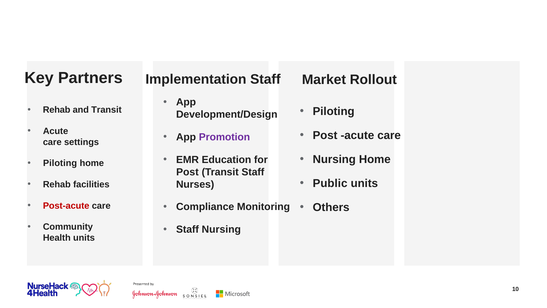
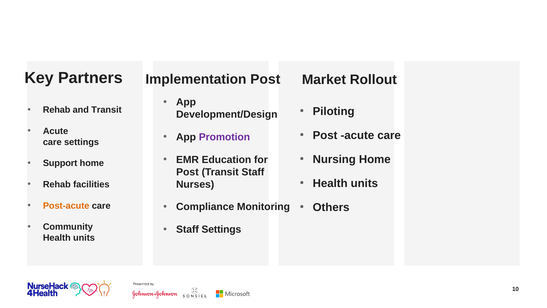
Implementation Staff: Staff -> Post
Piloting at (60, 163): Piloting -> Support
Public at (330, 183): Public -> Health
Post-acute colour: red -> orange
Staff Nursing: Nursing -> Settings
